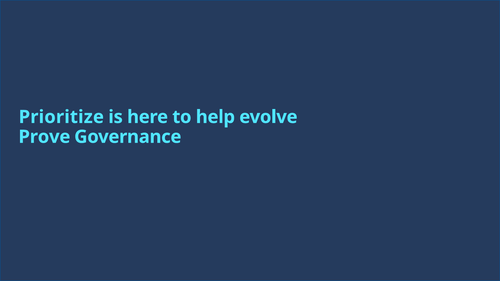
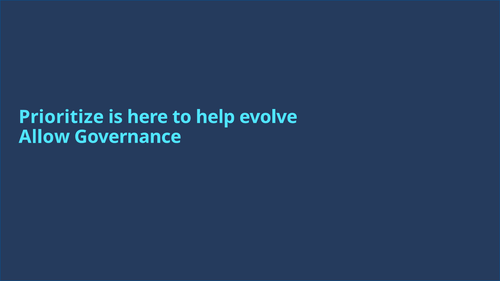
Prove: Prove -> Allow
